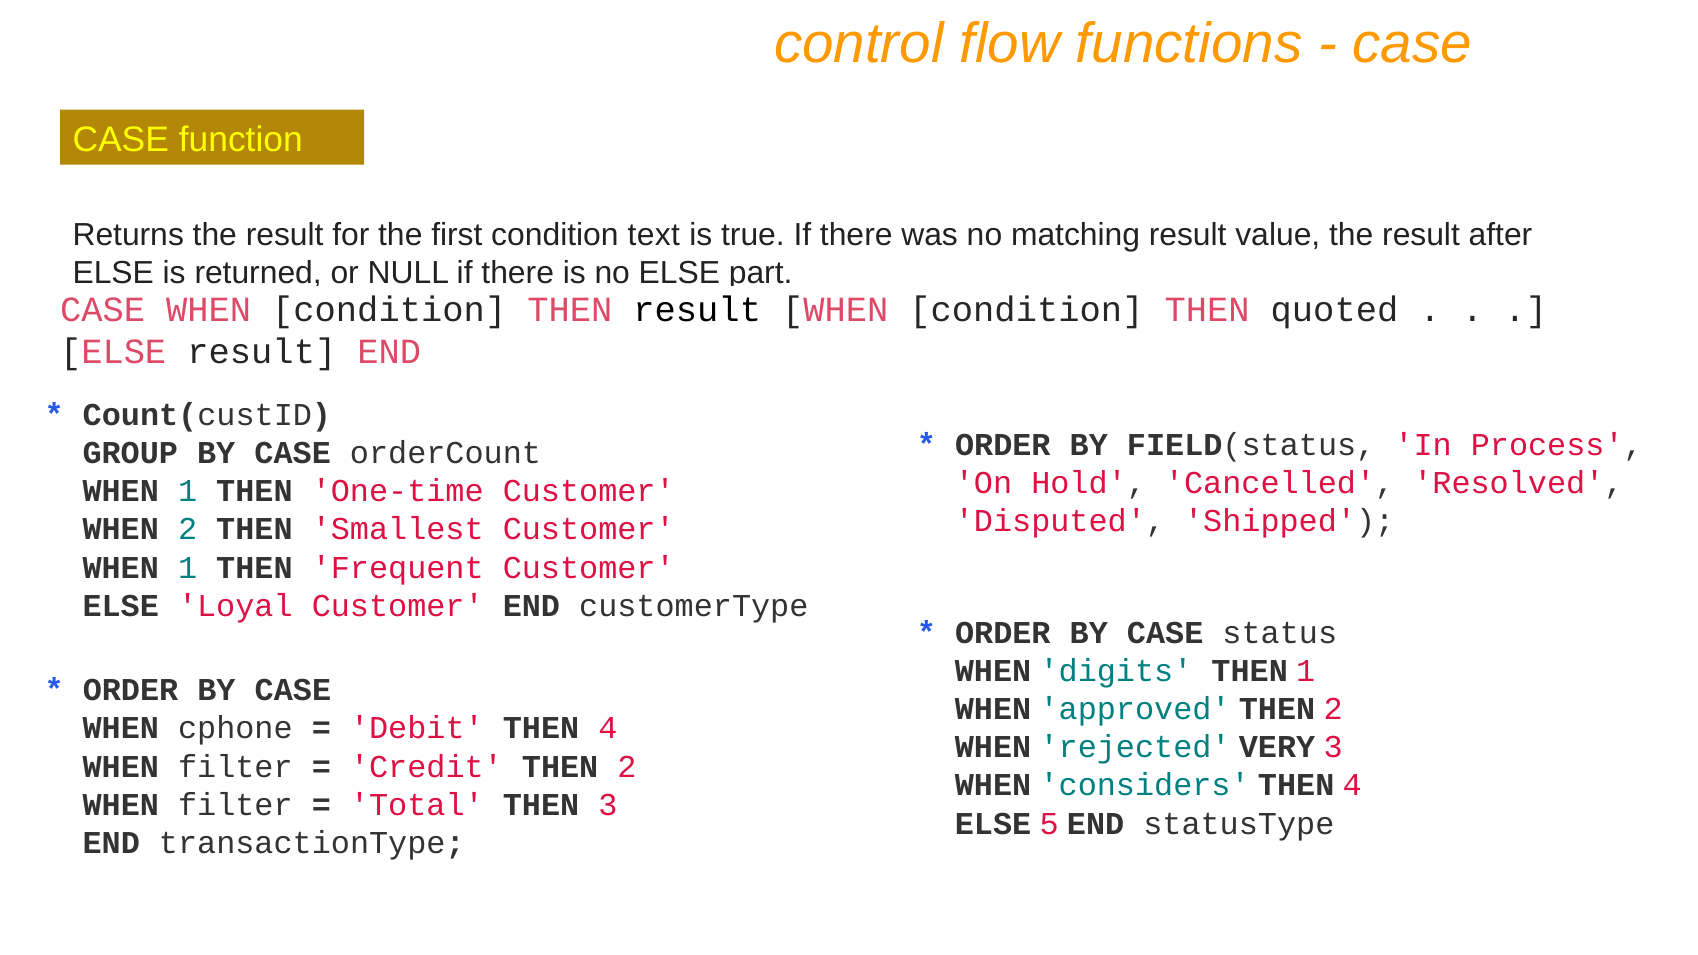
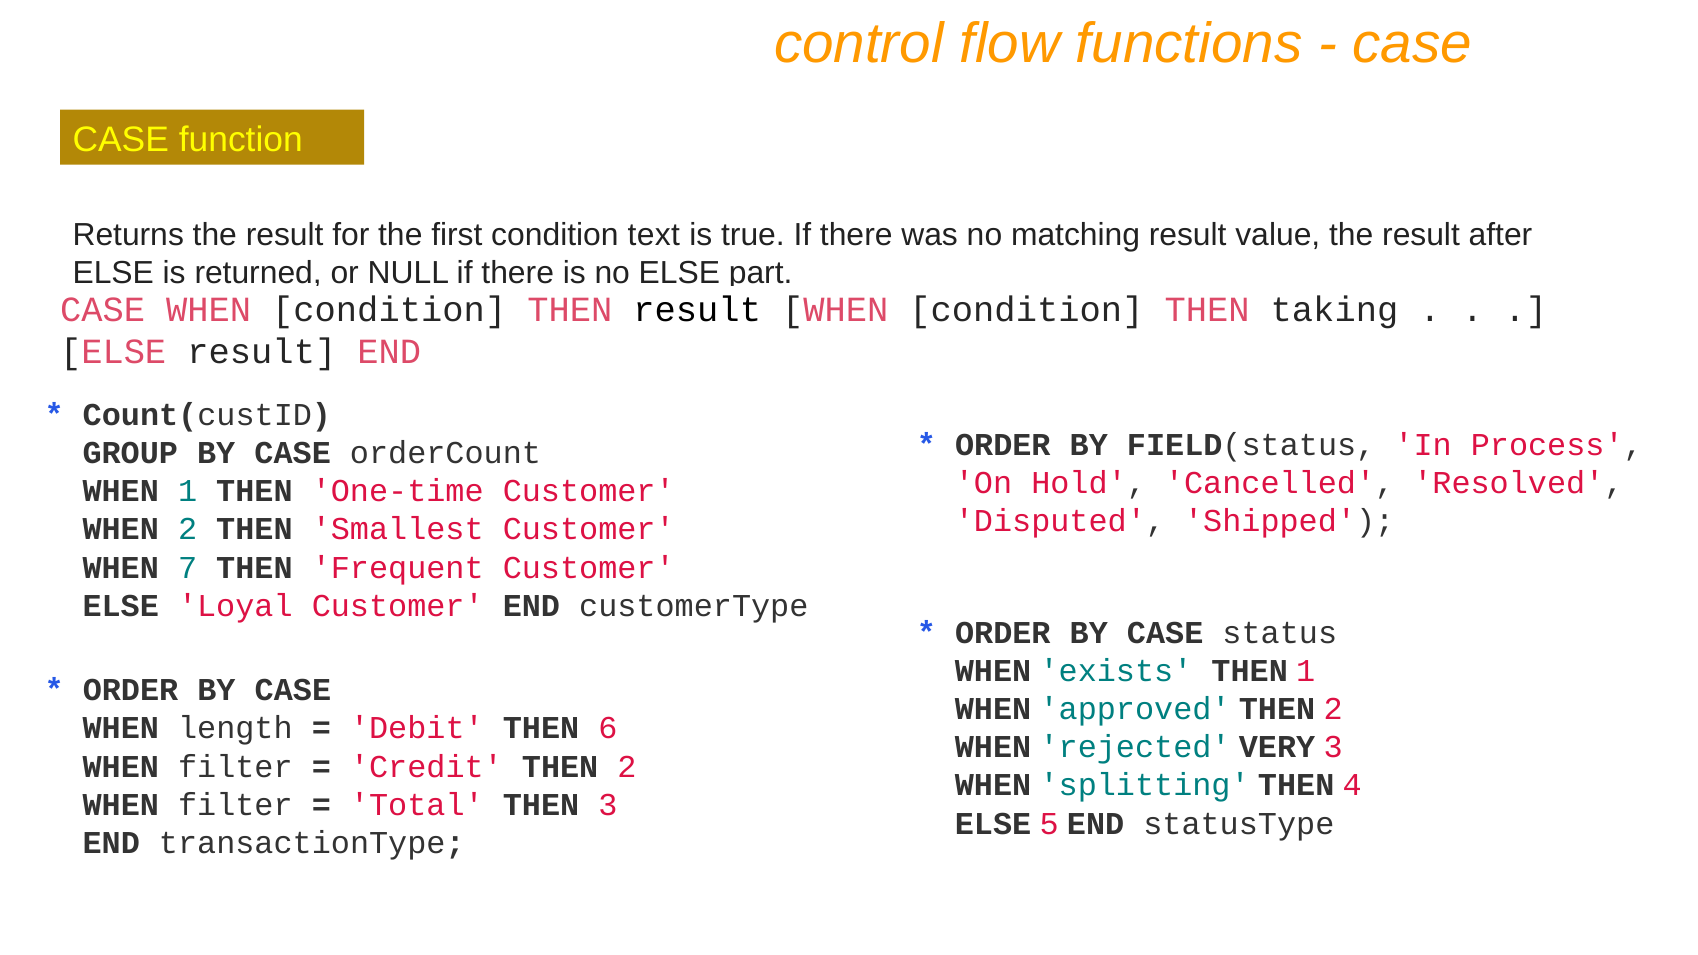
quoted: quoted -> taking
1 at (188, 568): 1 -> 7
digits: digits -> exists
cphone: cphone -> length
Debit THEN 4: 4 -> 6
considers: considers -> splitting
